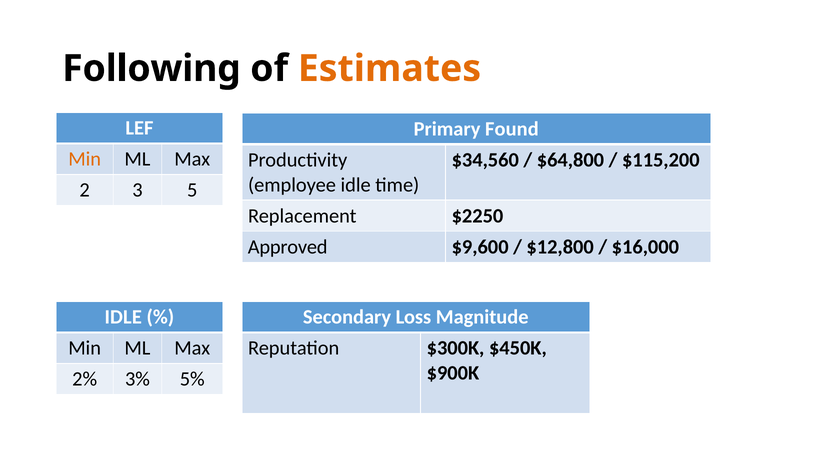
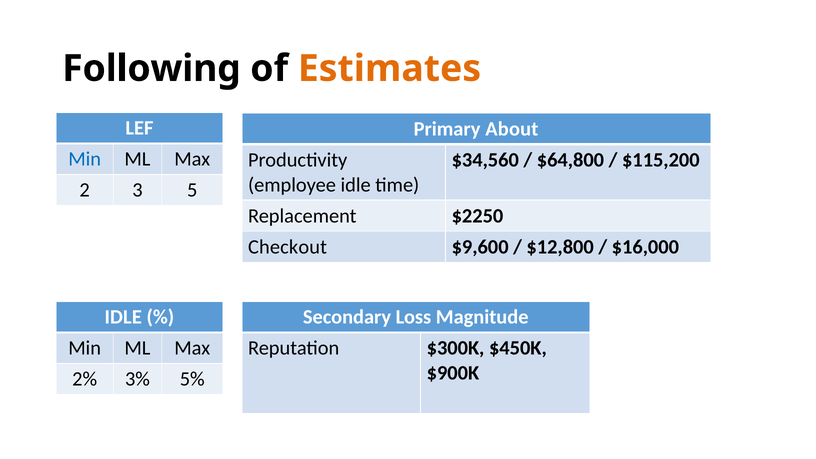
Found: Found -> About
Min at (85, 159) colour: orange -> blue
Approved: Approved -> Checkout
